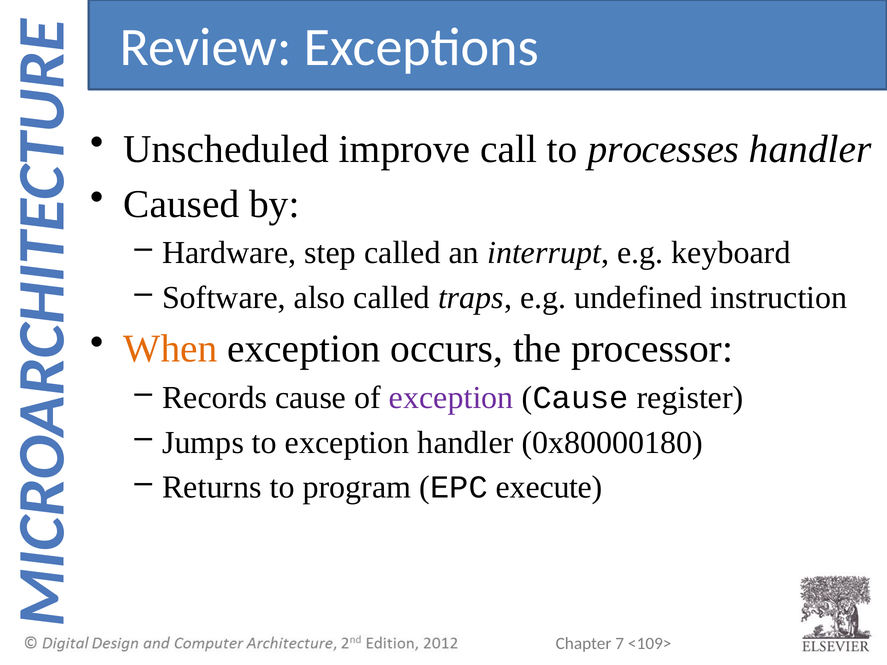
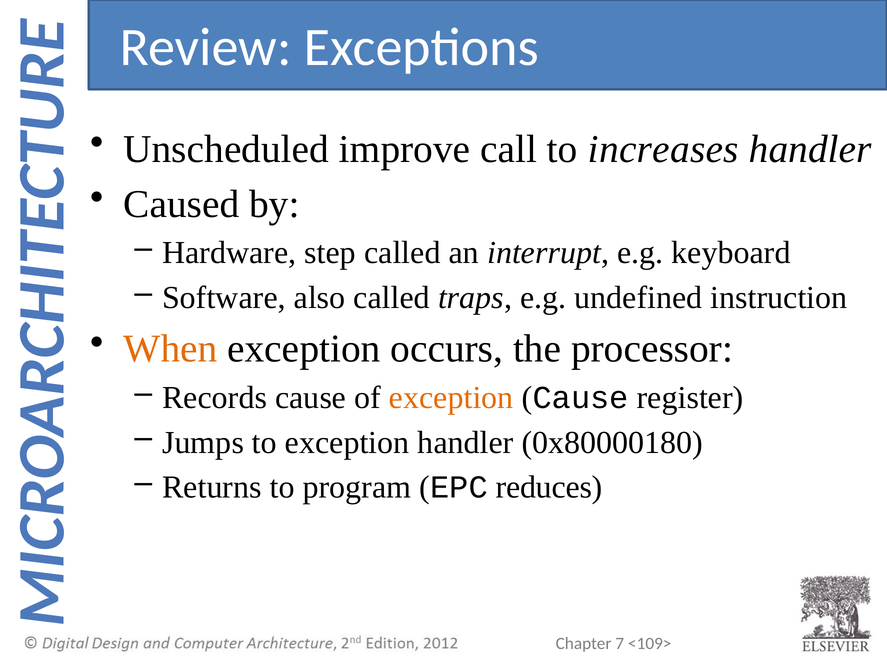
processes: processes -> increases
exception at (451, 398) colour: purple -> orange
execute: execute -> reduces
